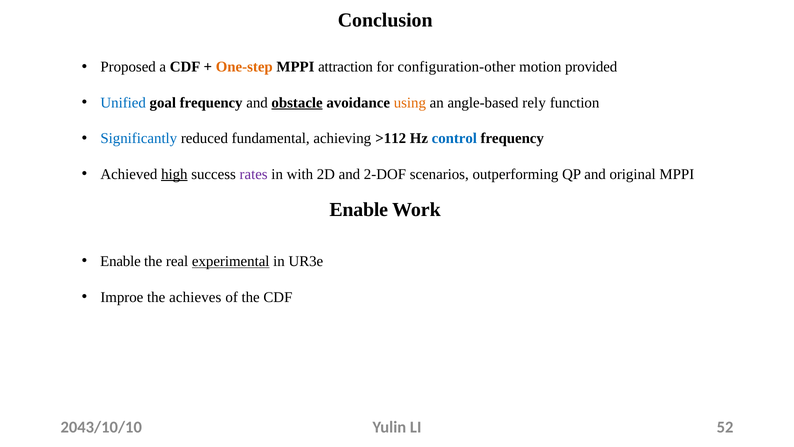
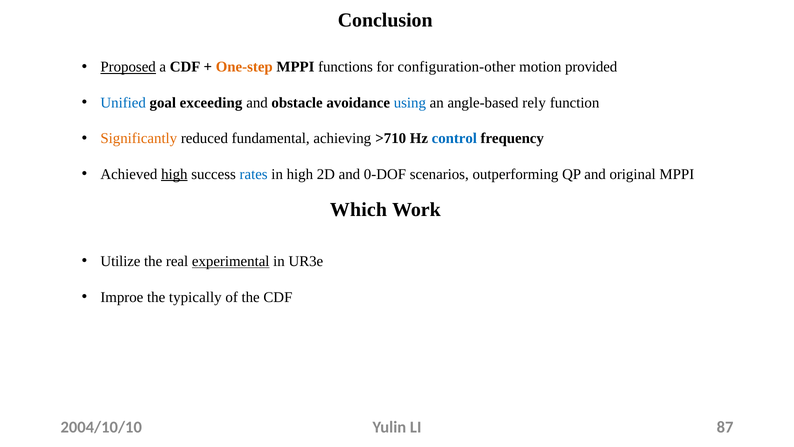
Proposed underline: none -> present
attraction: attraction -> functions
goal frequency: frequency -> exceeding
obstacle underline: present -> none
using colour: orange -> blue
Significantly colour: blue -> orange
>112: >112 -> >710
rates colour: purple -> blue
in with: with -> high
2-DOF: 2-DOF -> 0-DOF
Enable at (359, 209): Enable -> Which
Enable at (120, 261): Enable -> Utilize
achieves: achieves -> typically
2043/10/10: 2043/10/10 -> 2004/10/10
52: 52 -> 87
